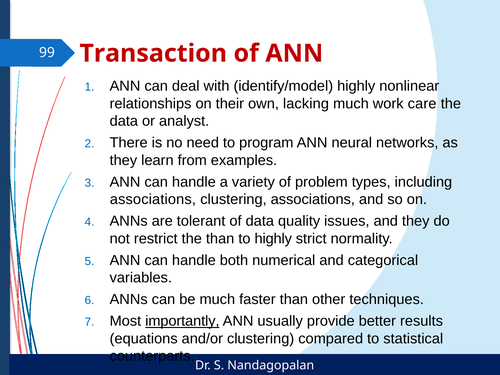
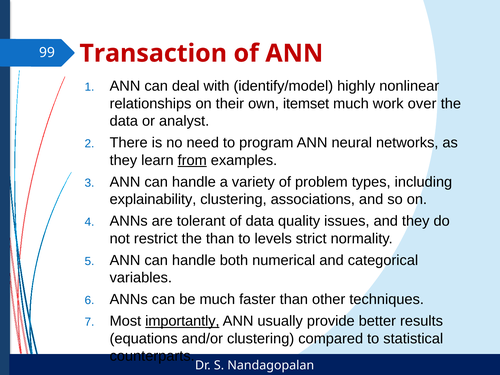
lacking: lacking -> itemset
care: care -> over
from underline: none -> present
associations at (153, 199): associations -> explainability
to highly: highly -> levels
